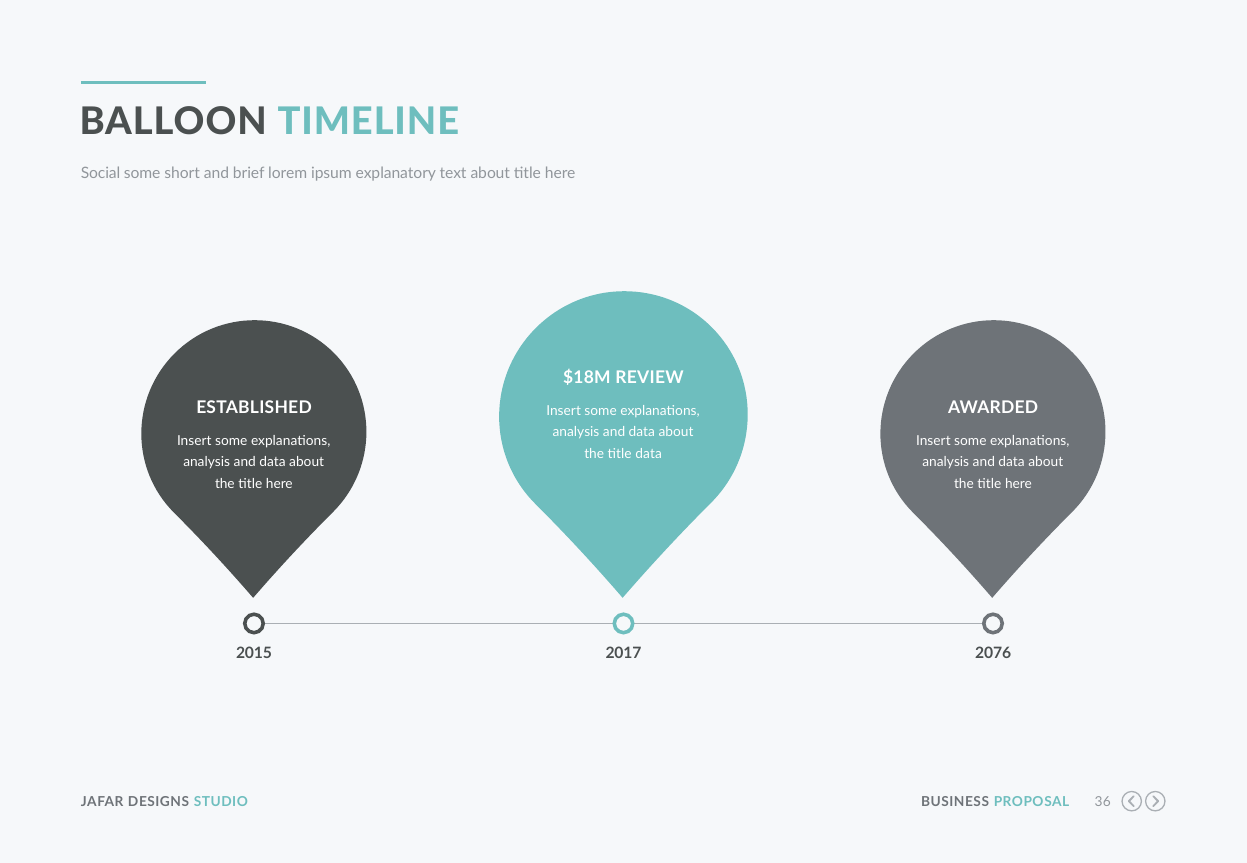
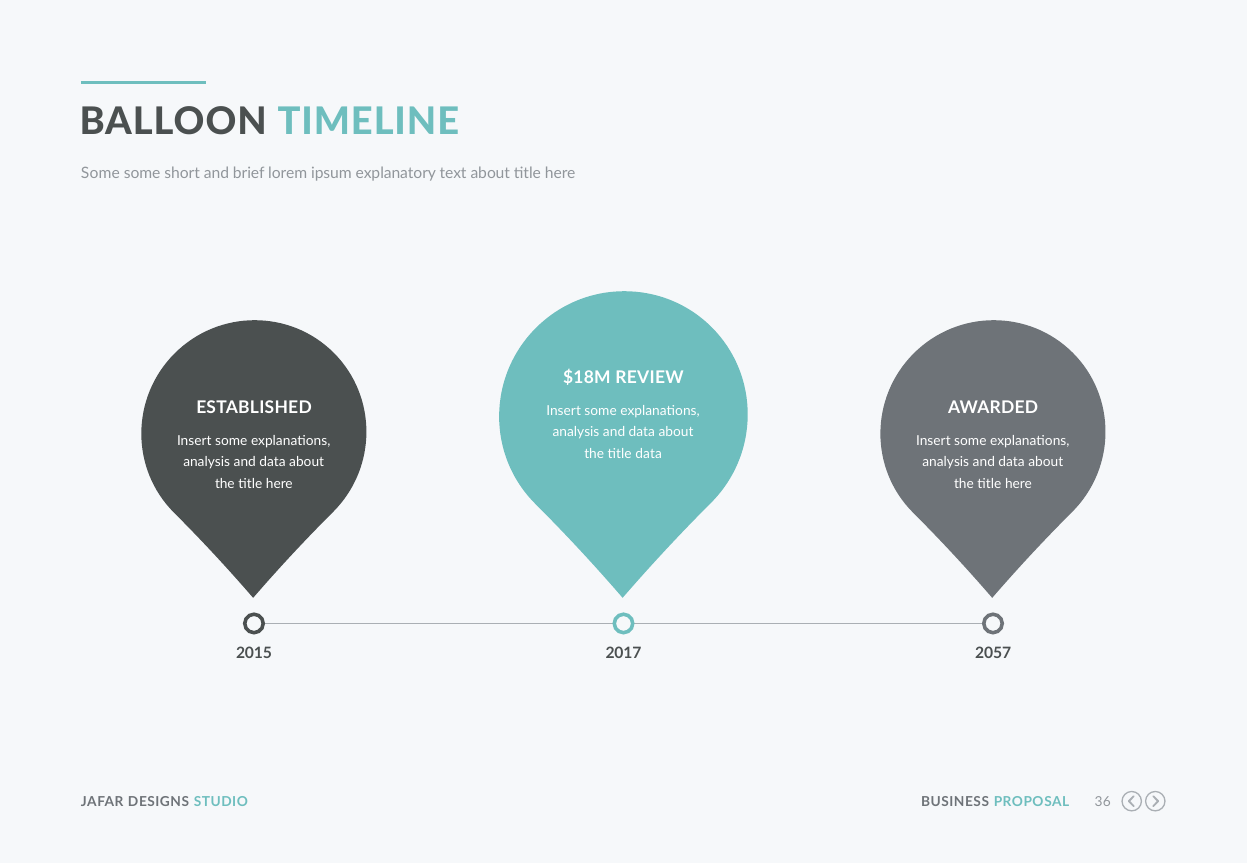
Social at (101, 173): Social -> Some
2076: 2076 -> 2057
